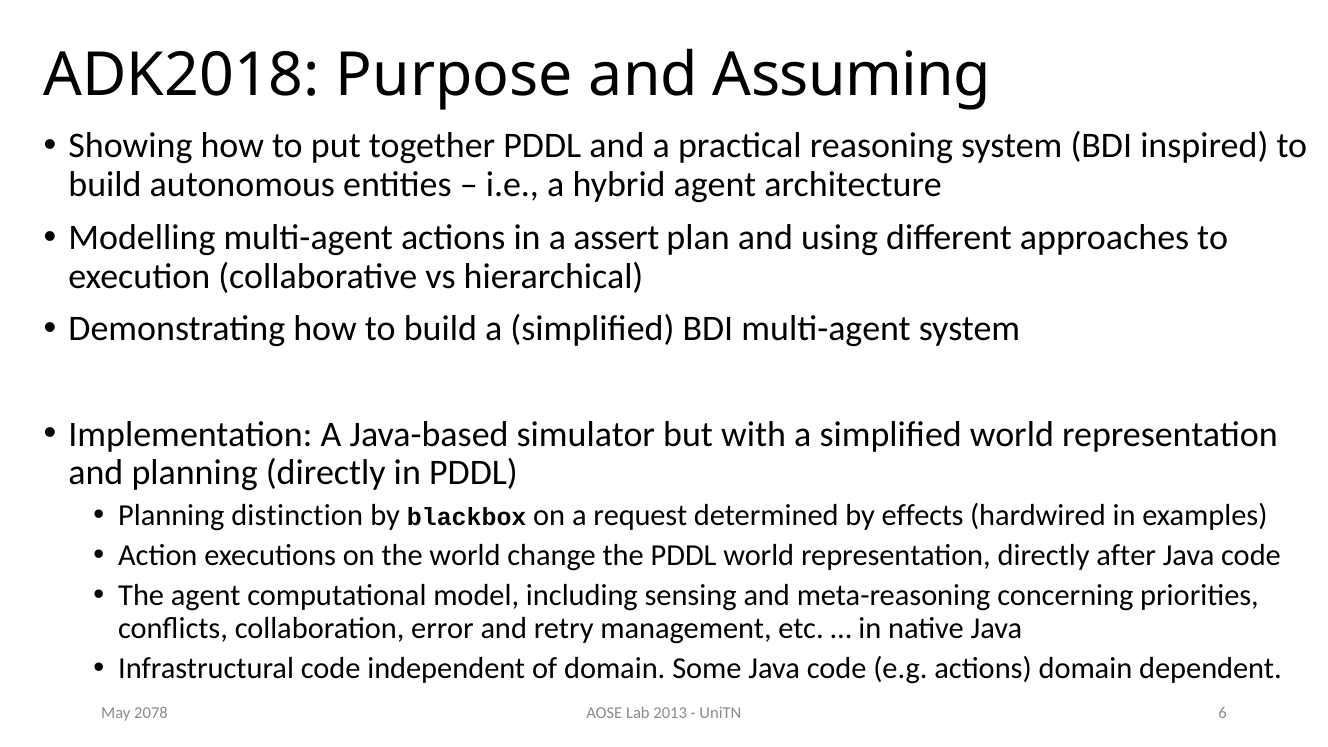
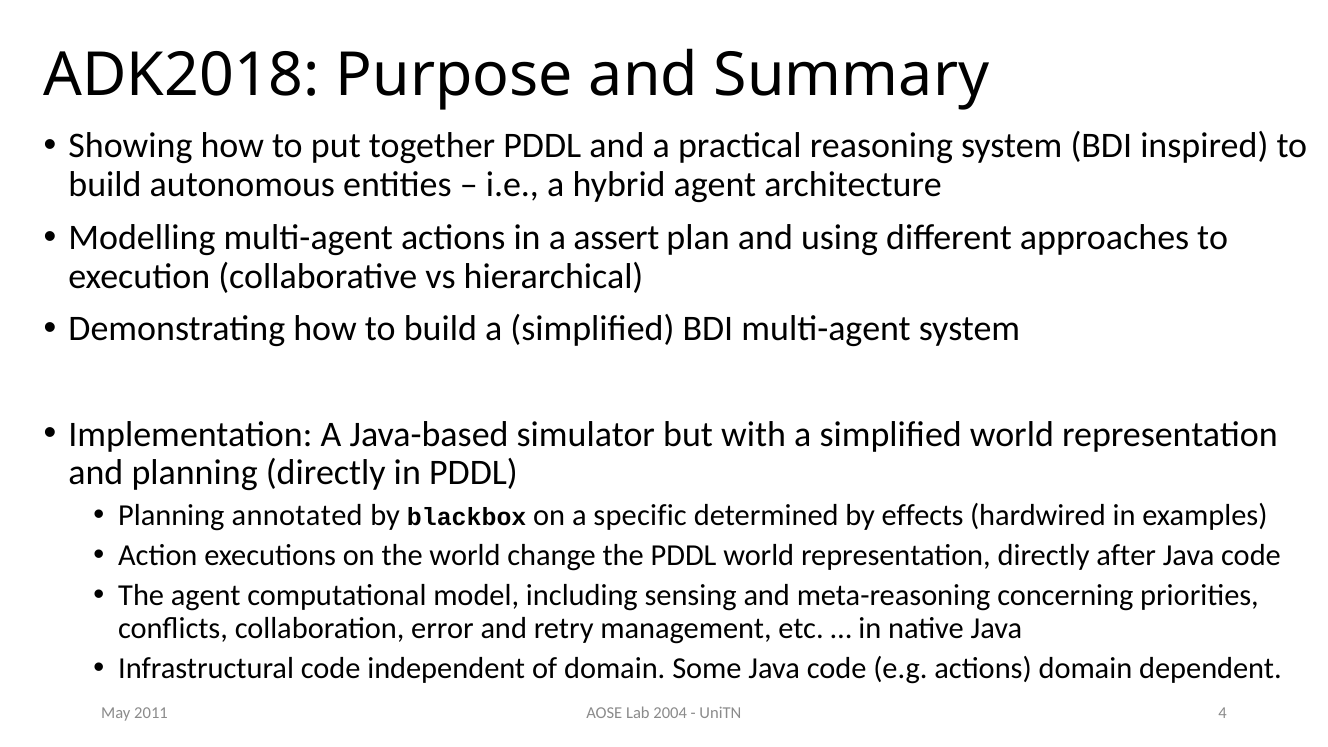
Assuming: Assuming -> Summary
distinction: distinction -> annotated
request: request -> specific
2013: 2013 -> 2004
6: 6 -> 4
2078: 2078 -> 2011
